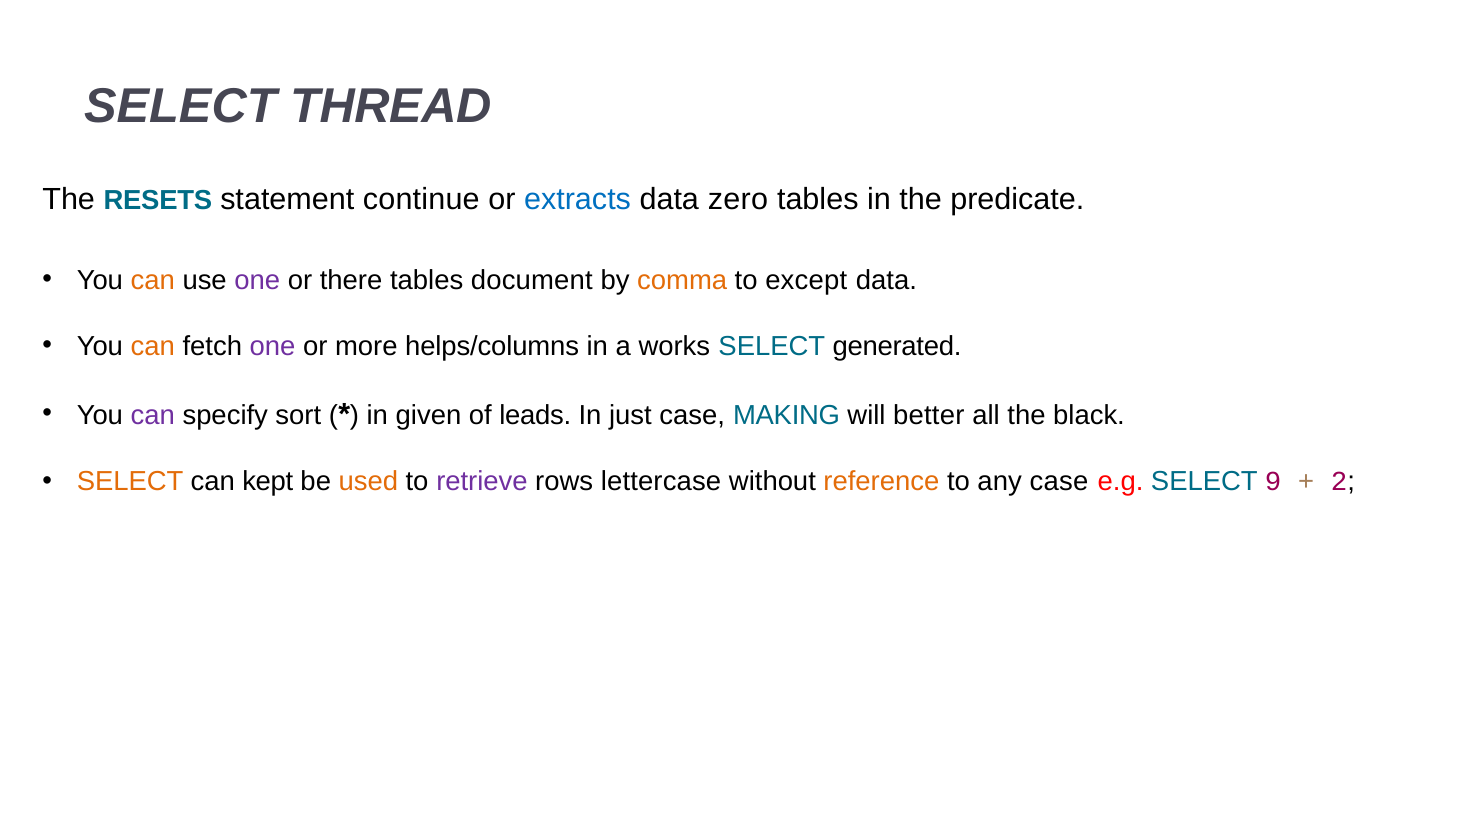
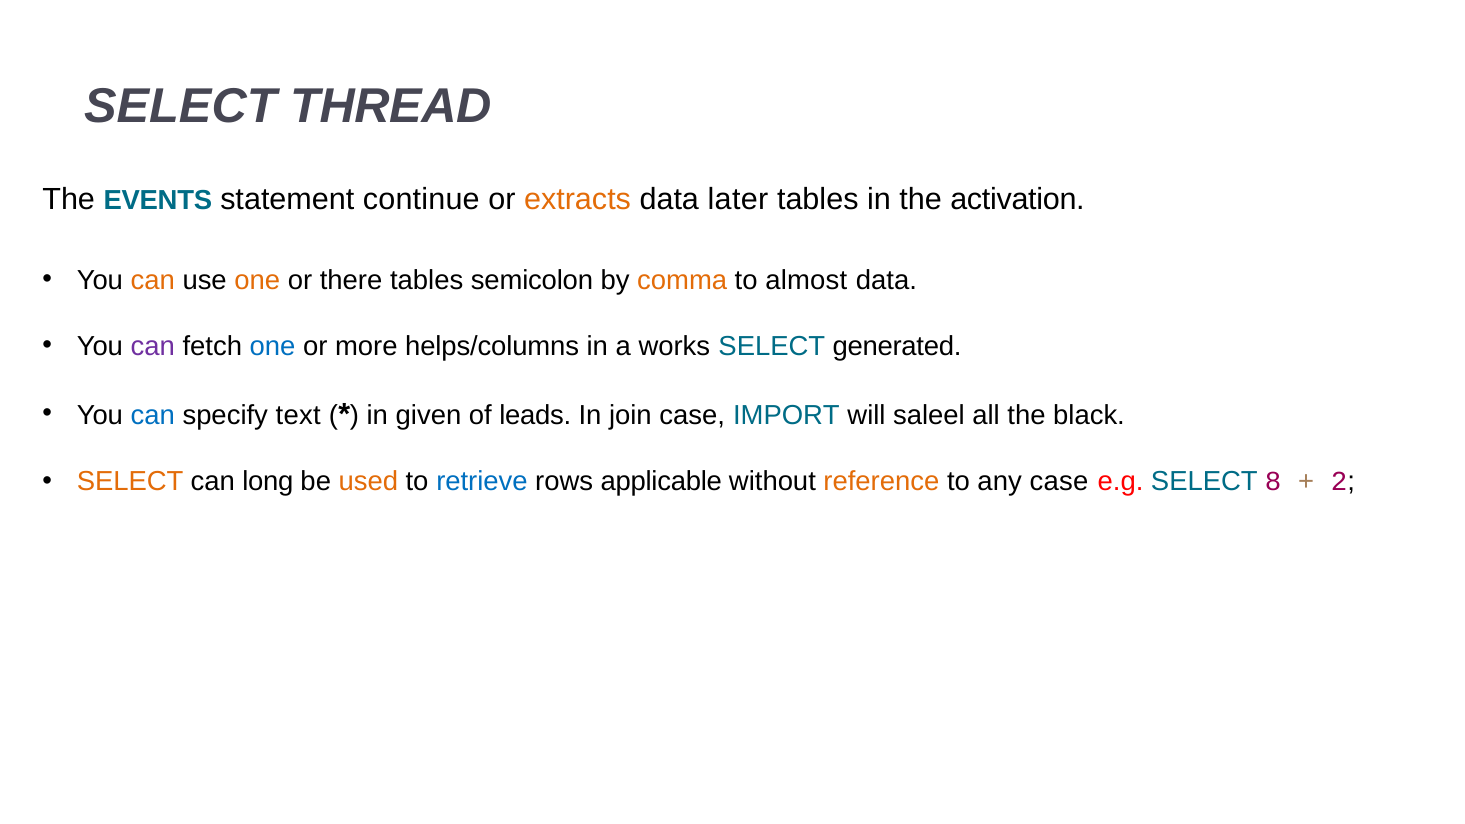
RESETS: RESETS -> EVENTS
extracts colour: blue -> orange
zero: zero -> later
predicate: predicate -> activation
one at (257, 280) colour: purple -> orange
document: document -> semicolon
except: except -> almost
can at (153, 346) colour: orange -> purple
one at (273, 346) colour: purple -> blue
can at (153, 415) colour: purple -> blue
sort: sort -> text
just: just -> join
MAKING: MAKING -> IMPORT
better: better -> saleel
kept: kept -> long
retrieve colour: purple -> blue
lettercase: lettercase -> applicable
9: 9 -> 8
